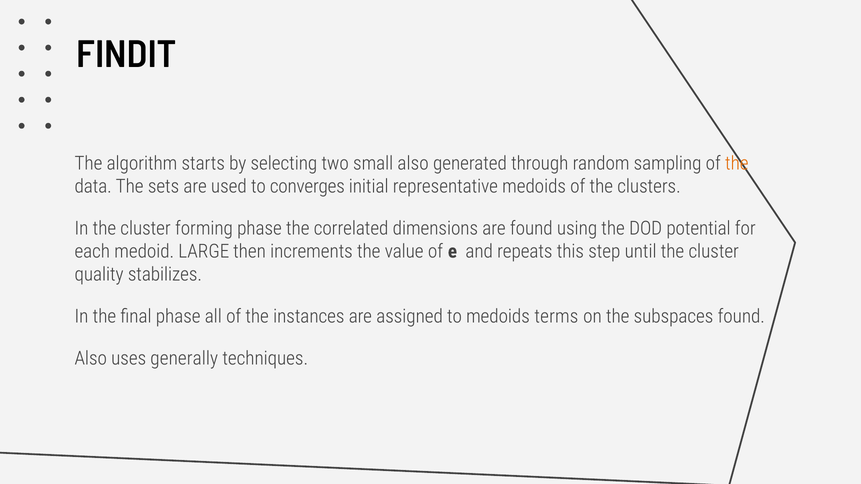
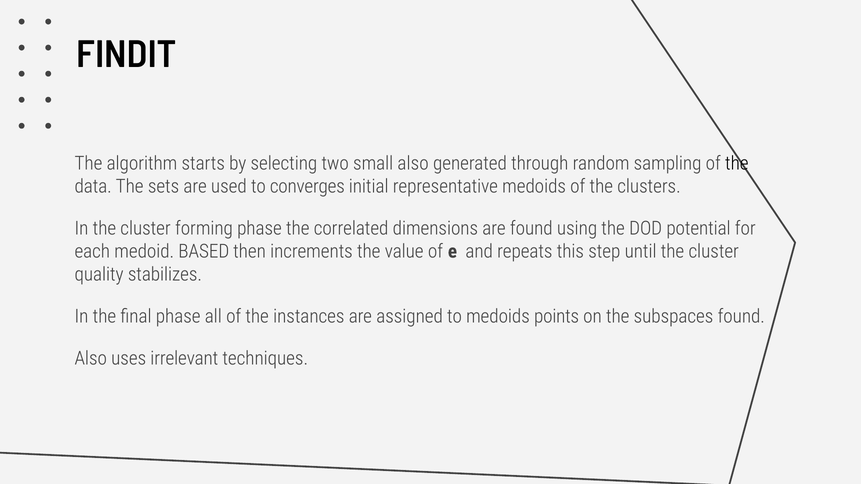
the at (737, 164) colour: orange -> black
LARGE: LARGE -> BASED
terms: terms -> points
generally: generally -> irrelevant
